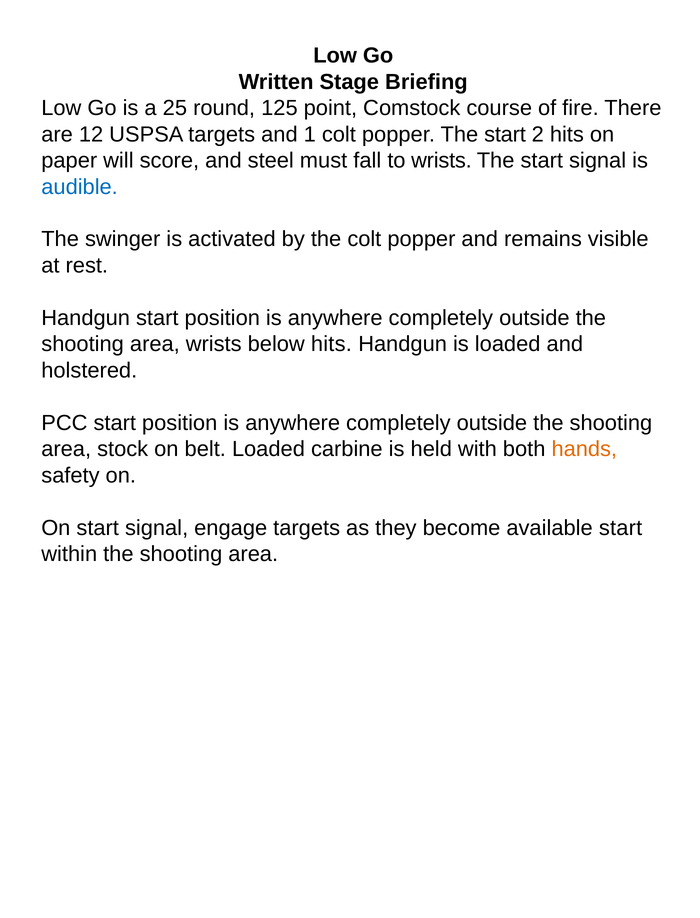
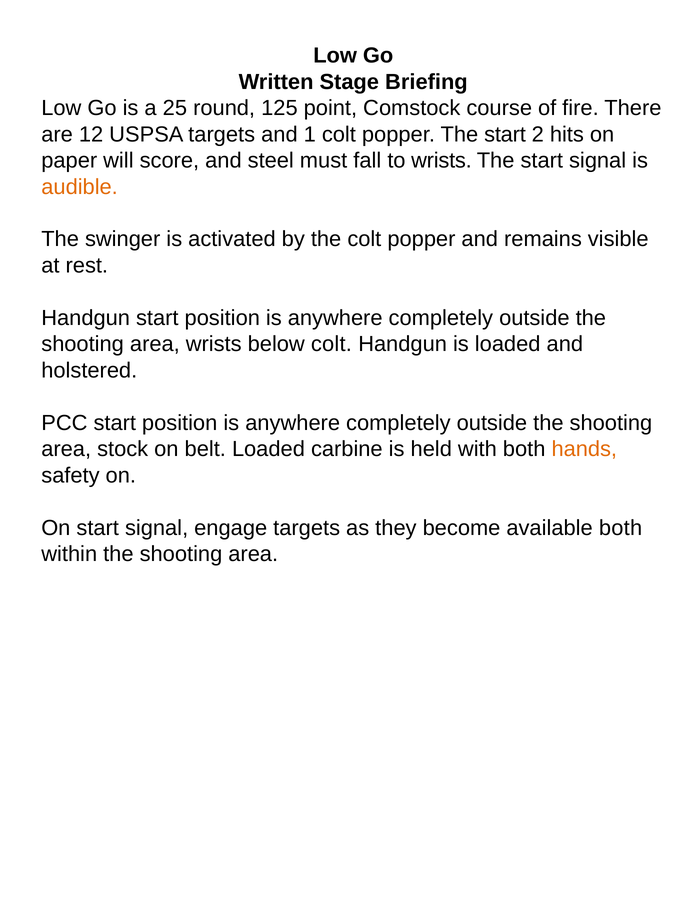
audible colour: blue -> orange
below hits: hits -> colt
available start: start -> both
